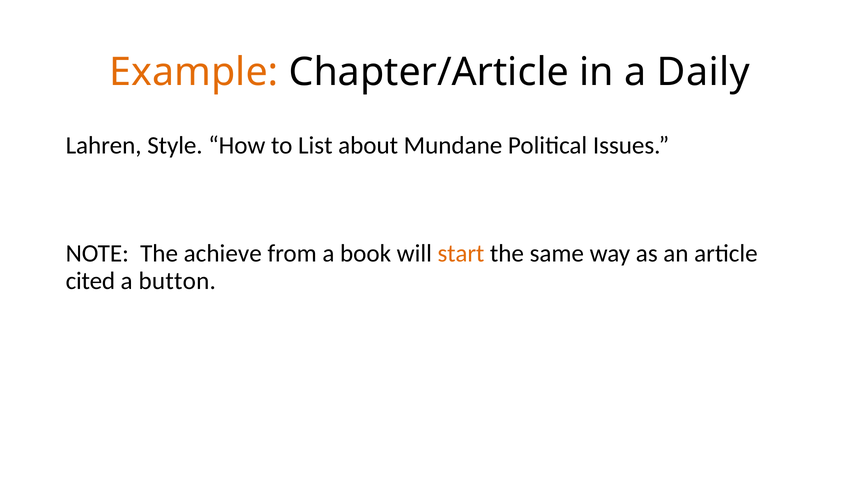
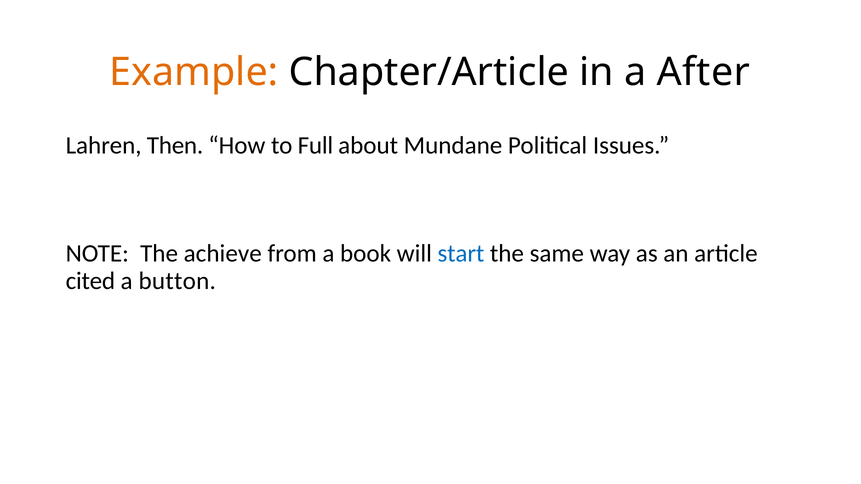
Daily: Daily -> After
Style: Style -> Then
List: List -> Full
start colour: orange -> blue
